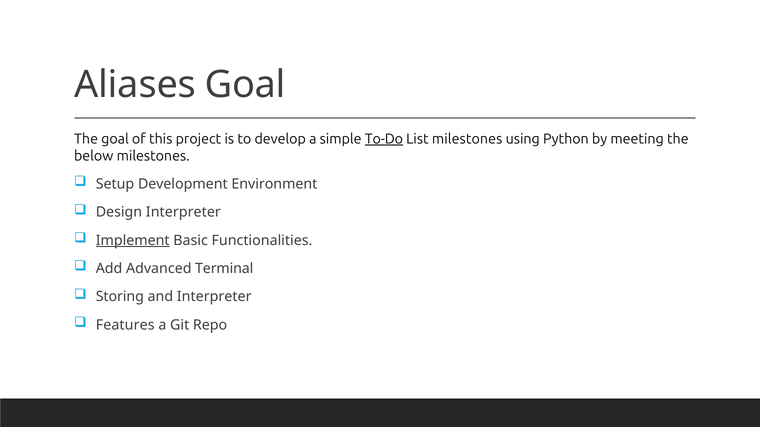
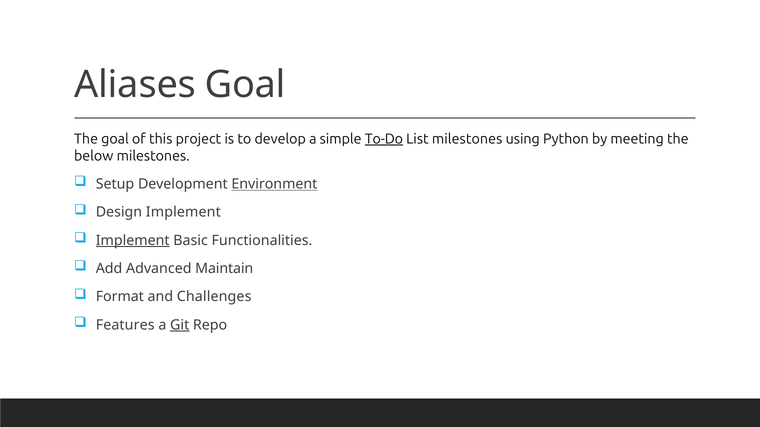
Environment underline: none -> present
Design Interpreter: Interpreter -> Implement
Terminal: Terminal -> Maintain
Storing: Storing -> Format
and Interpreter: Interpreter -> Challenges
Git underline: none -> present
